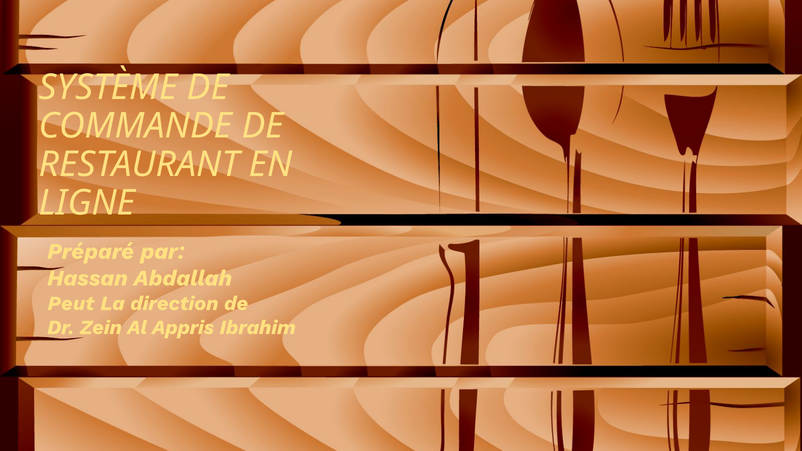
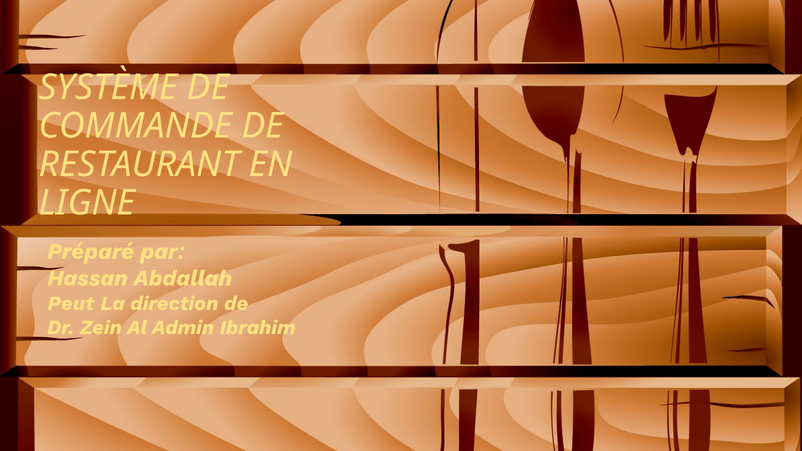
Appris: Appris -> Admin
